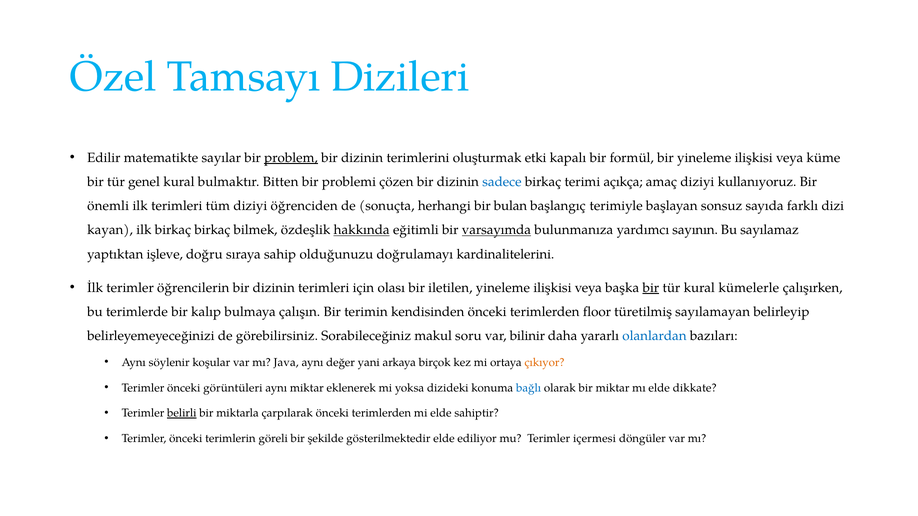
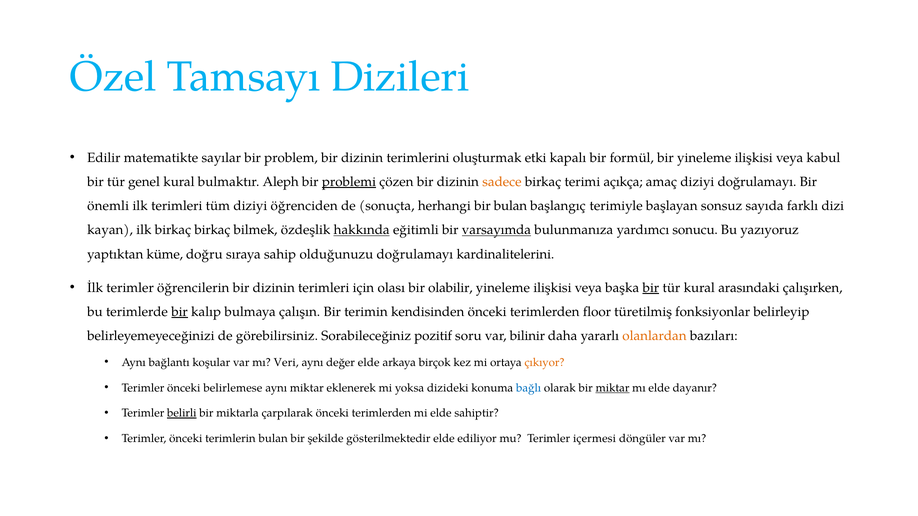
problem underline: present -> none
küme: küme -> kabul
Bitten: Bitten -> Aleph
problemi underline: none -> present
sadece colour: blue -> orange
diziyi kullanıyoruz: kullanıyoruz -> doğrulamayı
sayının: sayının -> sonucu
sayılamaz: sayılamaz -> yazıyoruz
işleve: işleve -> küme
iletilen: iletilen -> olabilir
kümelerle: kümelerle -> arasındaki
bir at (180, 312) underline: none -> present
sayılamayan: sayılamayan -> fonksiyonlar
makul: makul -> pozitif
olanlardan colour: blue -> orange
söylenir: söylenir -> bağlantı
Java: Java -> Veri
değer yani: yani -> elde
görüntüleri: görüntüleri -> belirlemese
miktar at (613, 388) underline: none -> present
dikkate: dikkate -> dayanır
terimlerin göreli: göreli -> bulan
